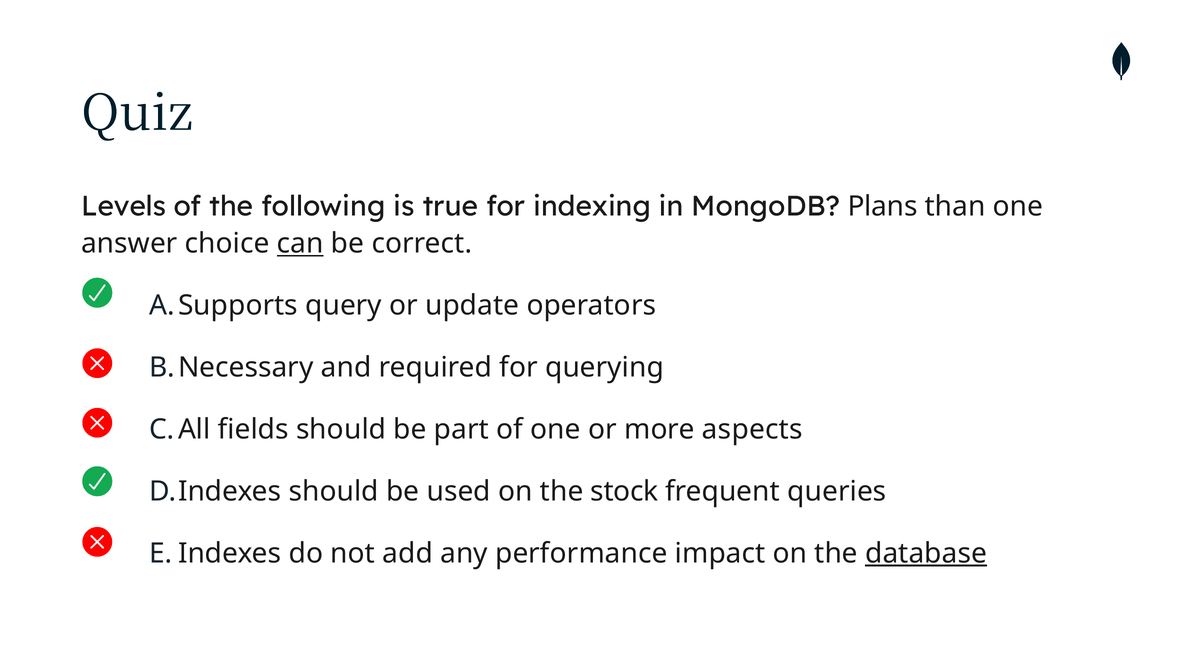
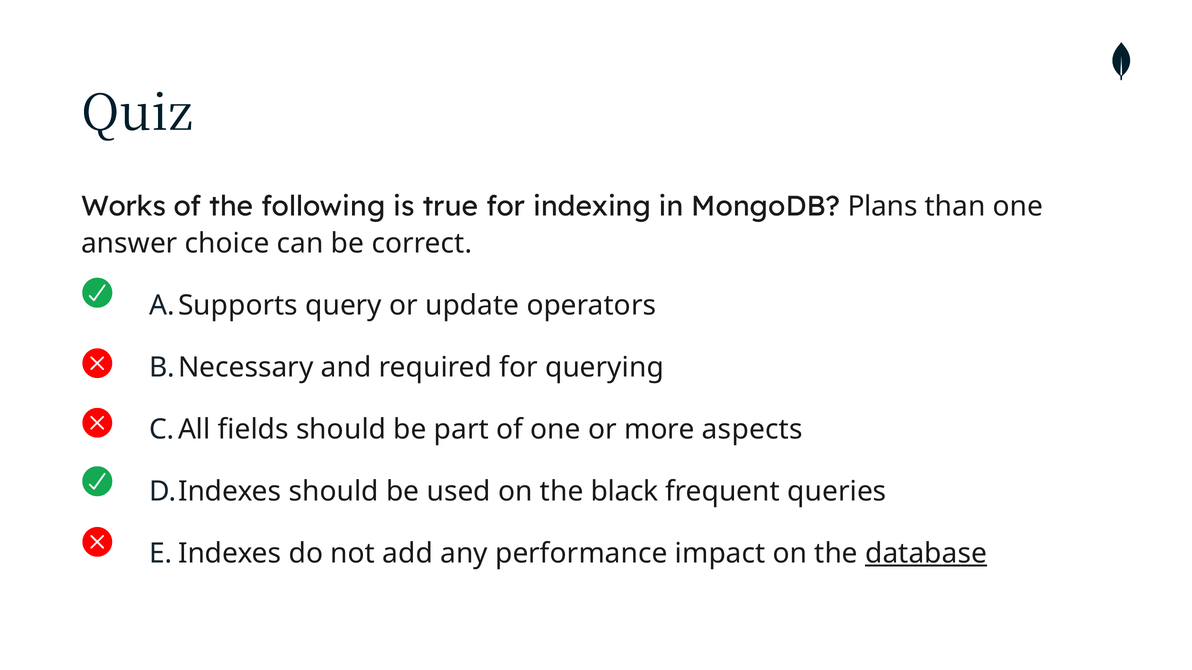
Levels: Levels -> Works
can underline: present -> none
stock: stock -> black
